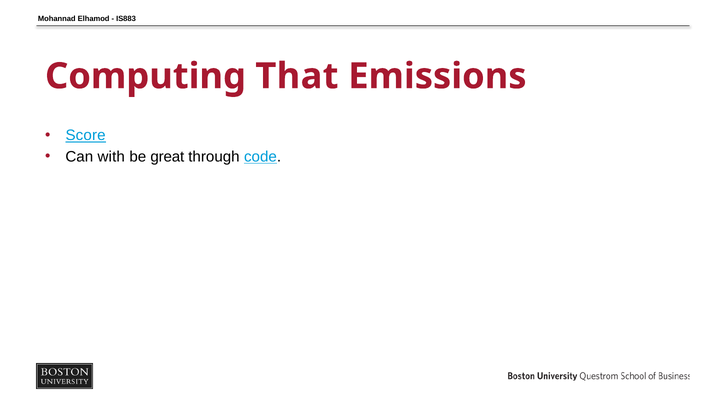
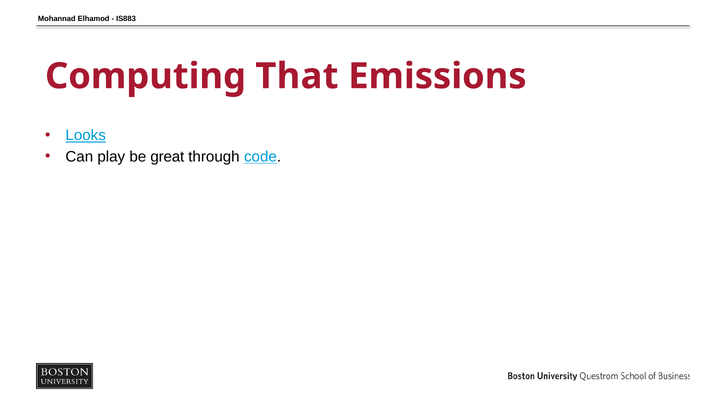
Score: Score -> Looks
with: with -> play
